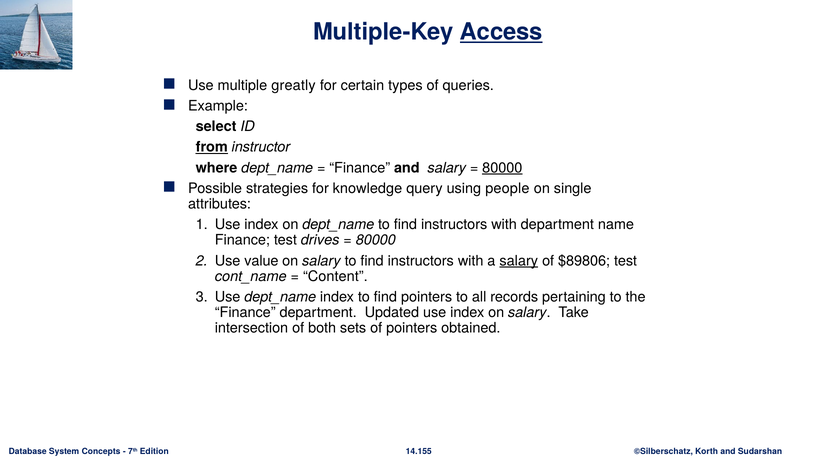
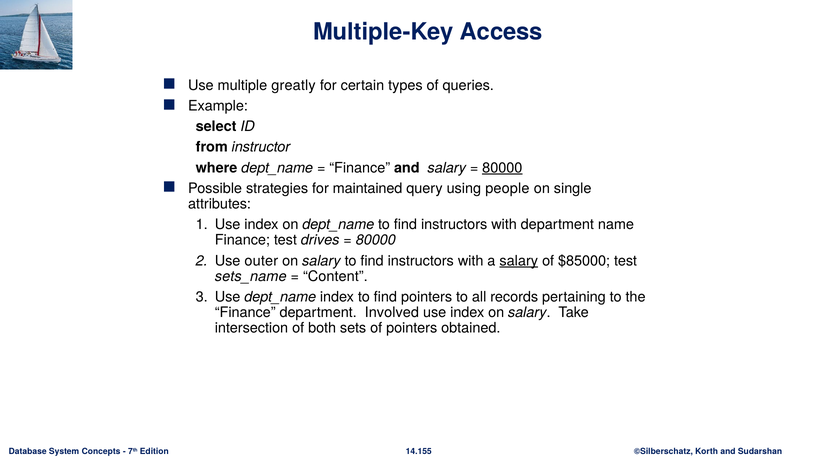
Access underline: present -> none
from underline: present -> none
knowledge: knowledge -> maintained
value: value -> outer
$89806: $89806 -> $85000
cont_name: cont_name -> sets_name
Updated: Updated -> Involved
